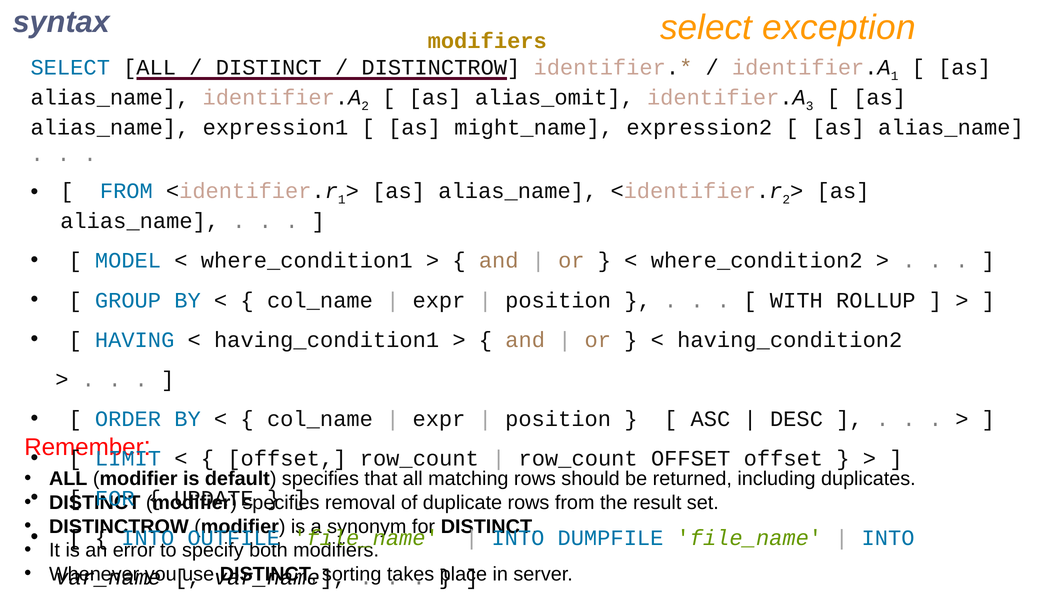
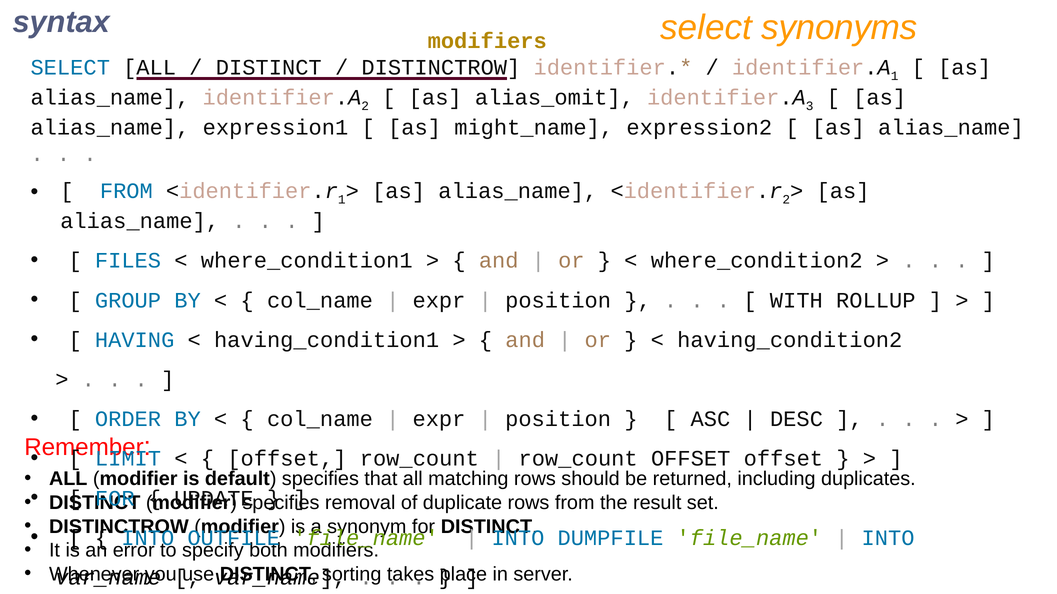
exception: exception -> synonyms
MODEL: MODEL -> FILES
